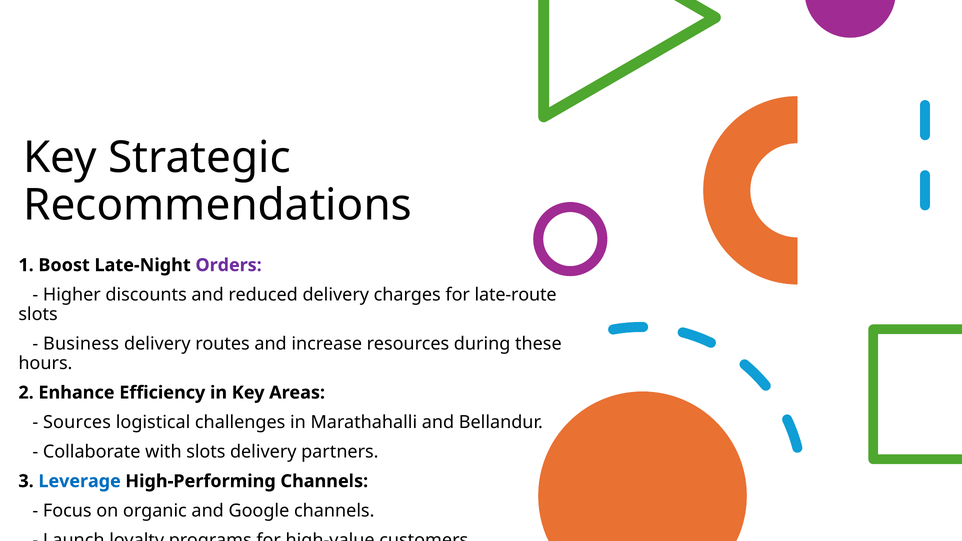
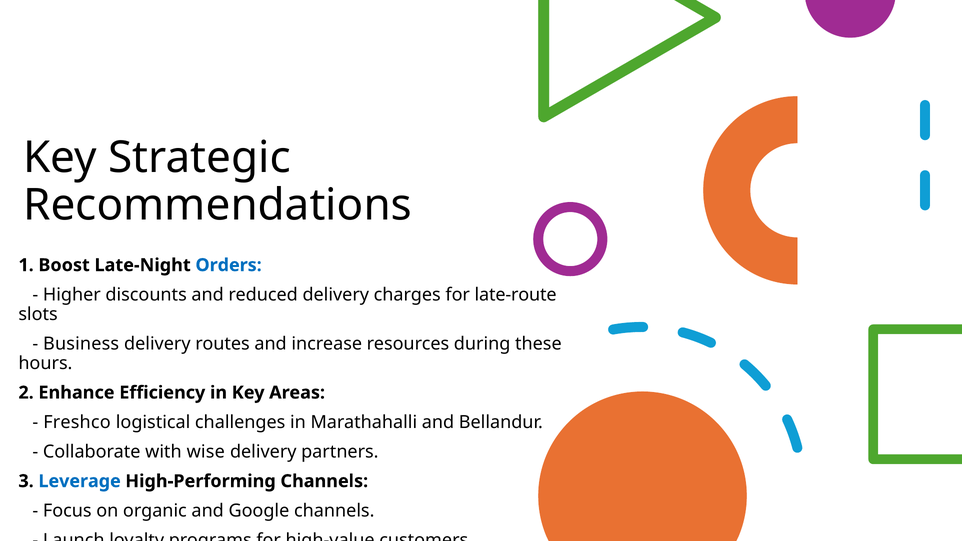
Orders colour: purple -> blue
Sources: Sources -> Freshco
with slots: slots -> wise
